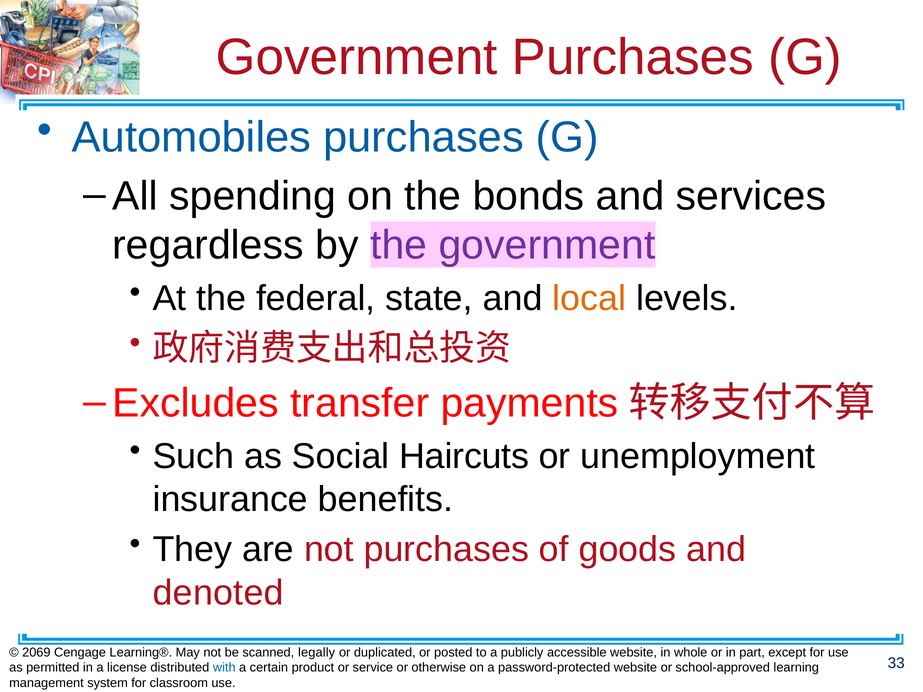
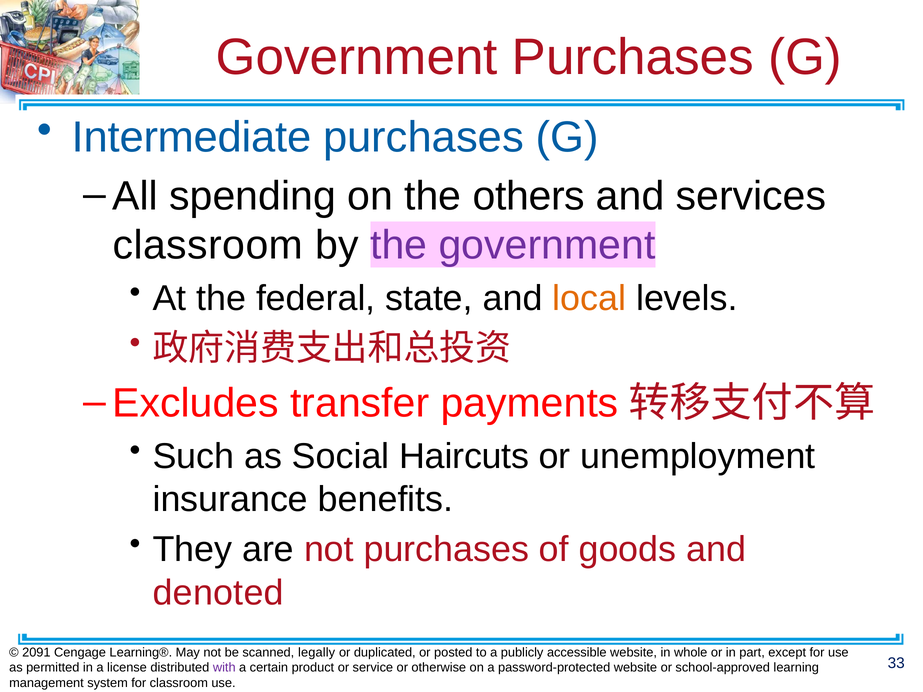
Automobiles: Automobiles -> Intermediate
bonds: bonds -> others
regardless at (208, 245): regardless -> classroom
2069: 2069 -> 2091
with colour: blue -> purple
